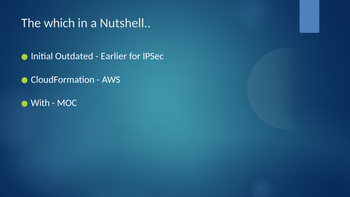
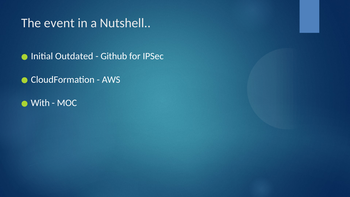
which: which -> event
Earlier: Earlier -> Github
